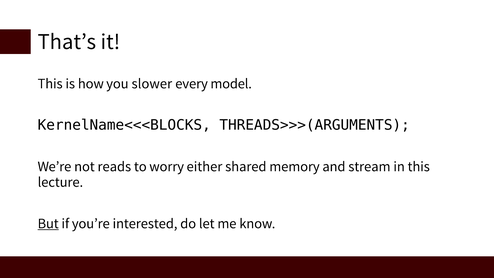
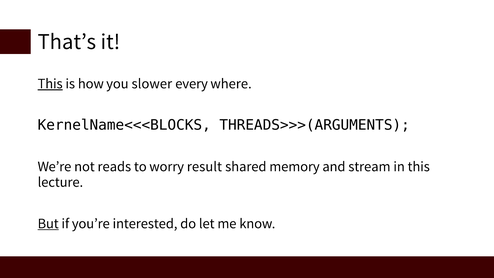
This at (50, 84) underline: none -> present
model: model -> where
either: either -> result
